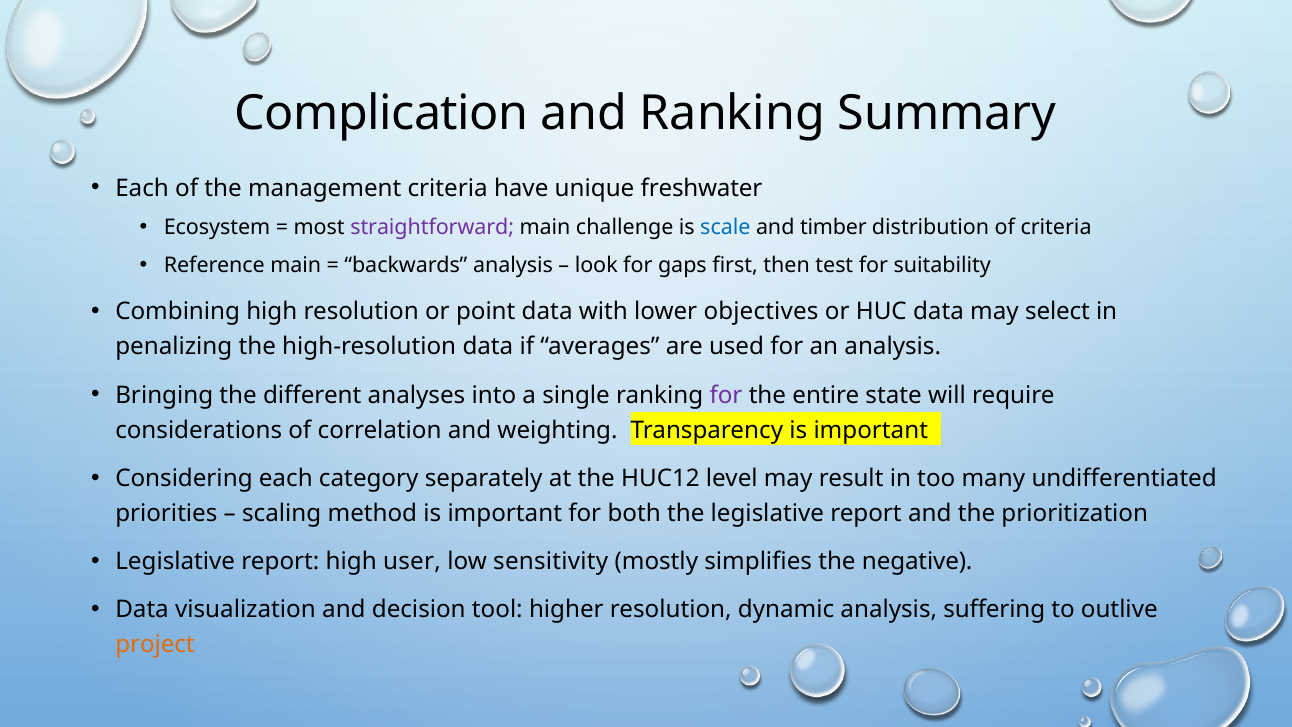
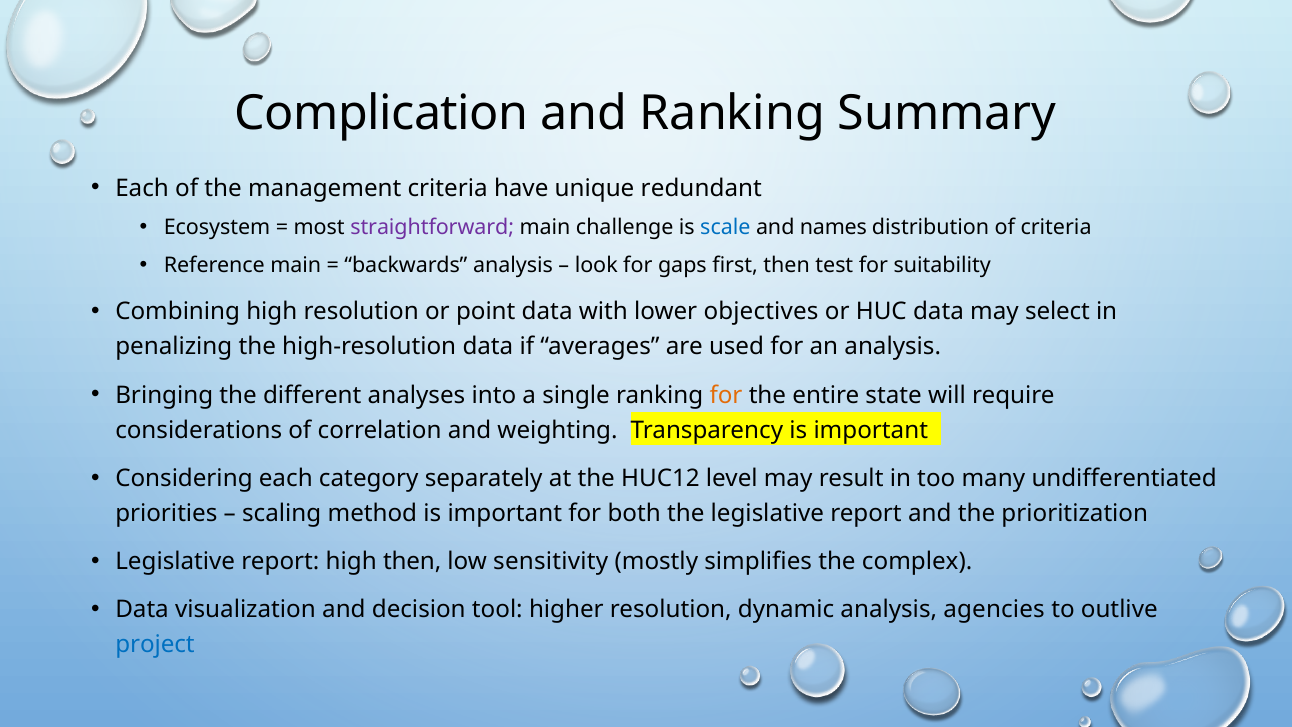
freshwater: freshwater -> redundant
timber: timber -> names
for at (726, 395) colour: purple -> orange
high user: user -> then
negative: negative -> complex
suffering: suffering -> agencies
project colour: orange -> blue
